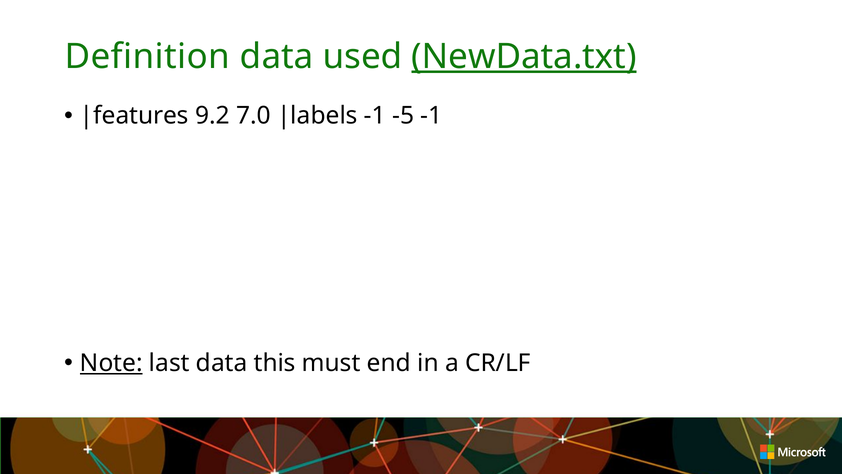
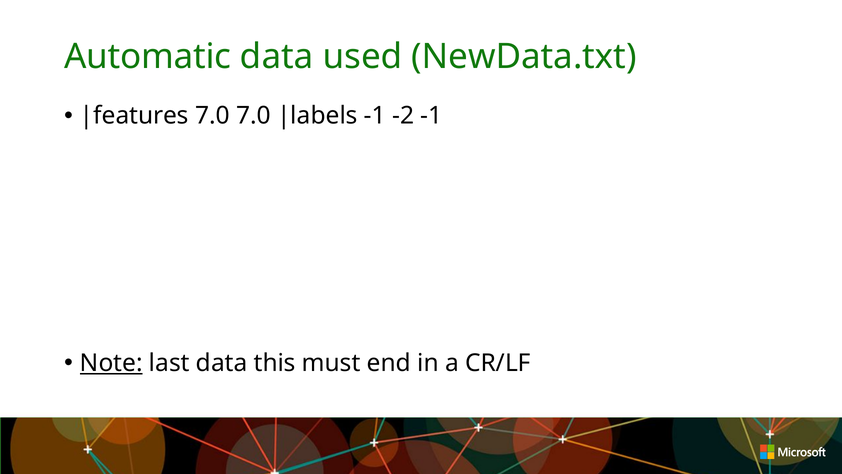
Definition: Definition -> Automatic
NewData.txt underline: present -> none
9.2 at (212, 116): 9.2 -> 7.0
-5: -5 -> -2
